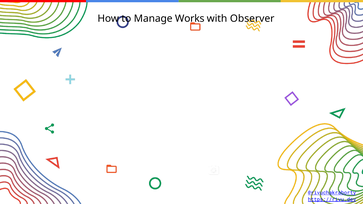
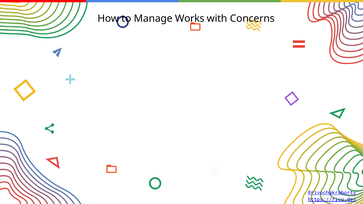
Observer: Observer -> Concerns
